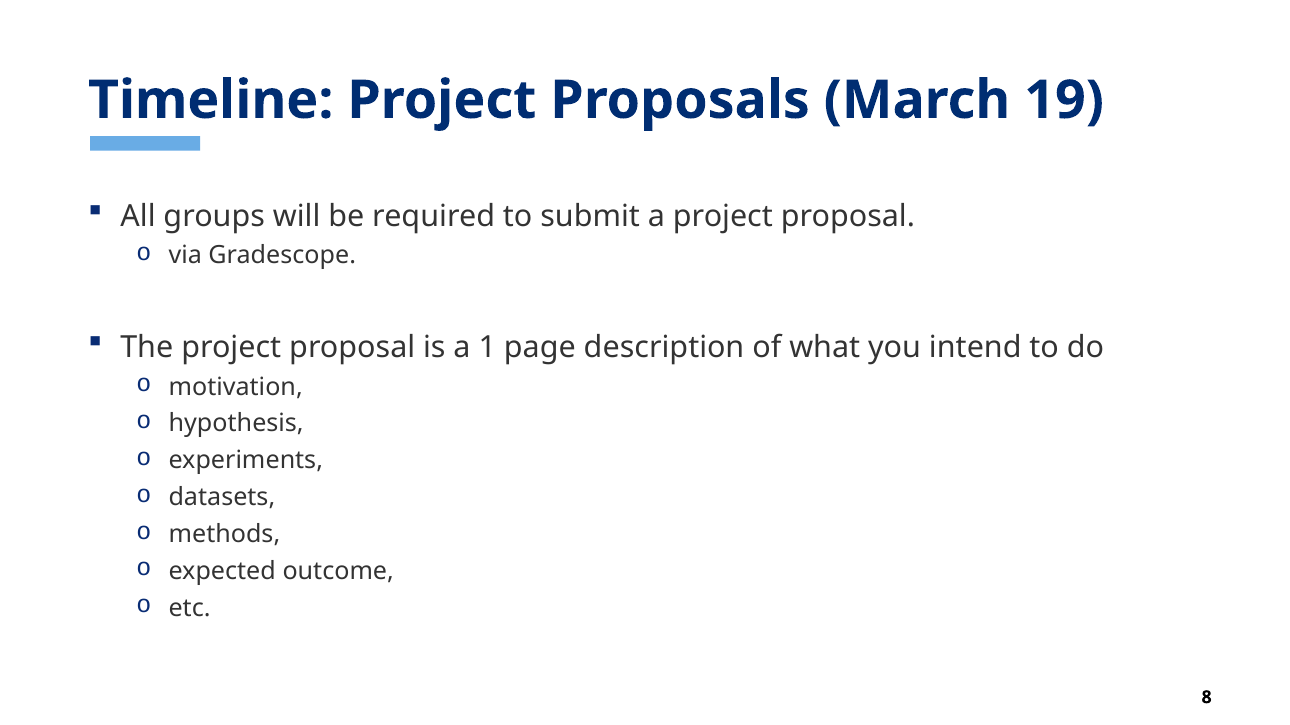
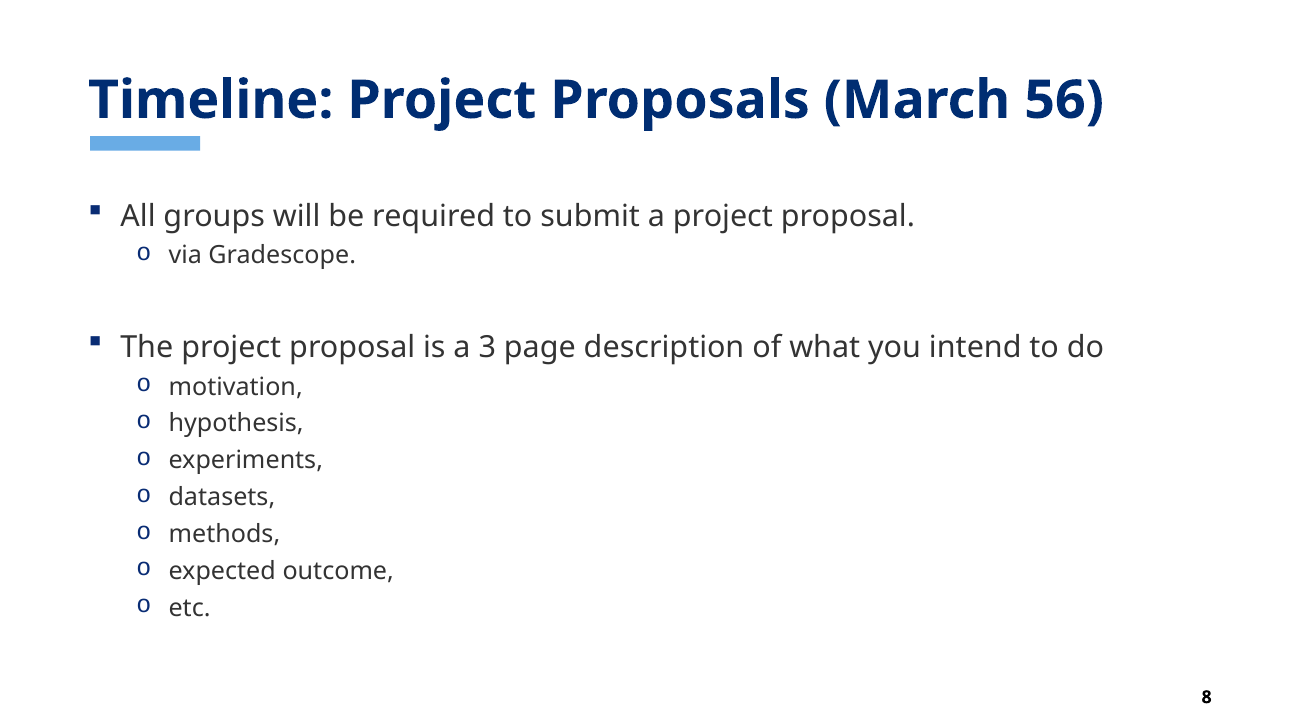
19: 19 -> 56
1: 1 -> 3
